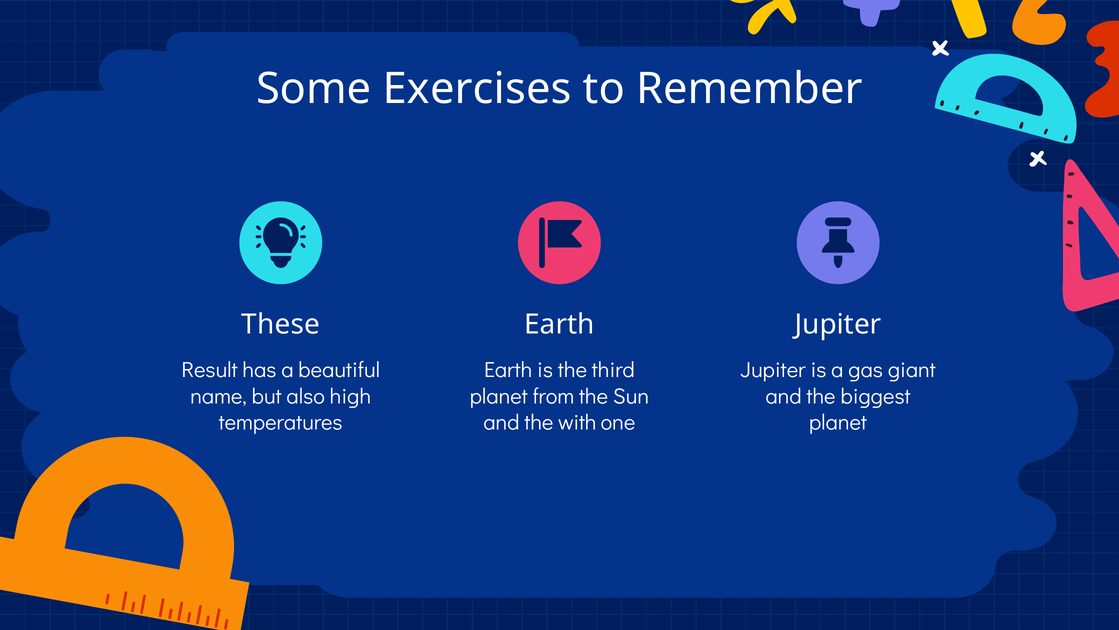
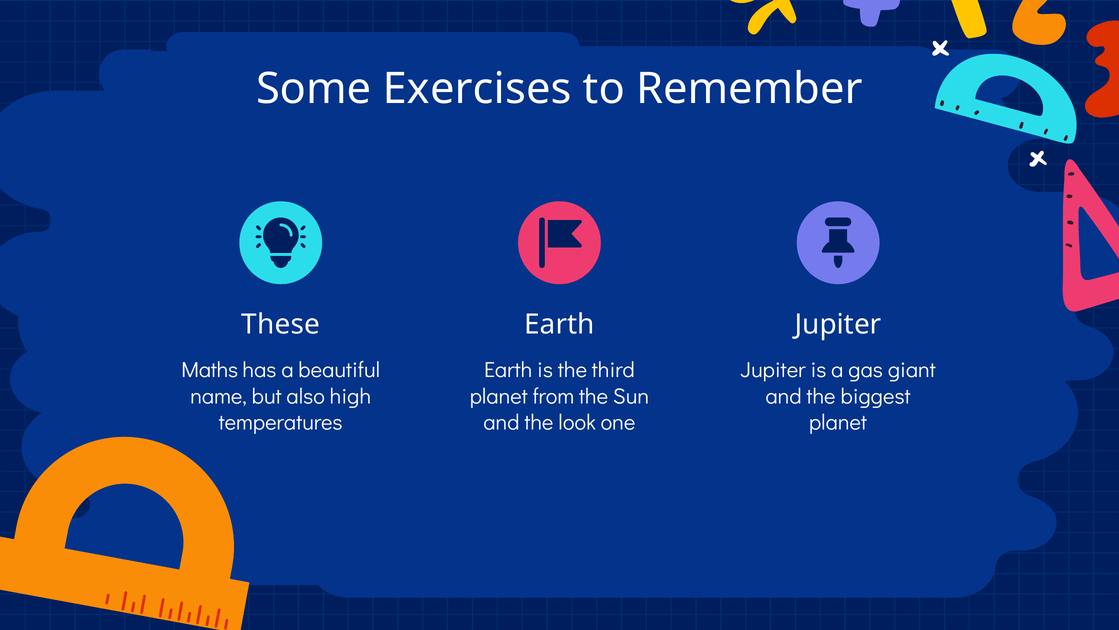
Result: Result -> Maths
with: with -> look
